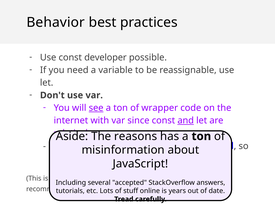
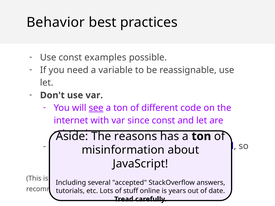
developer: developer -> examples
wrapper: wrapper -> different
and at (186, 121) underline: present -> none
